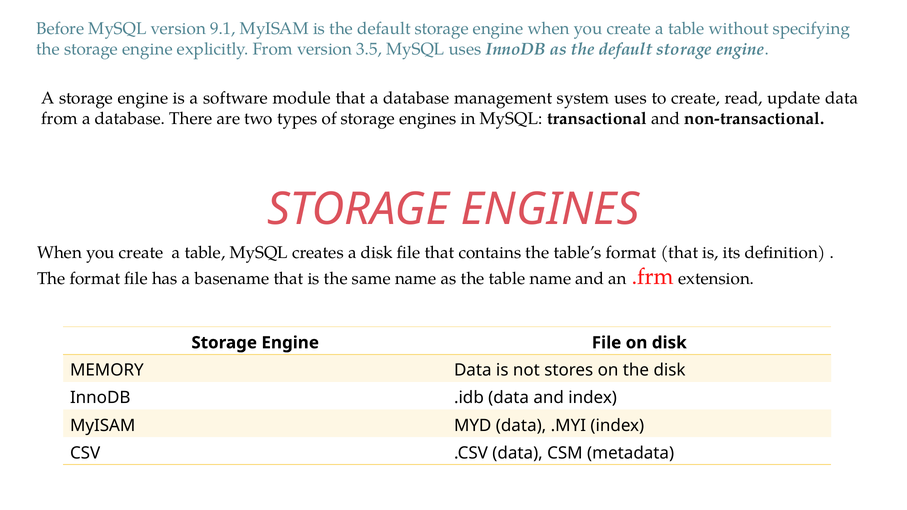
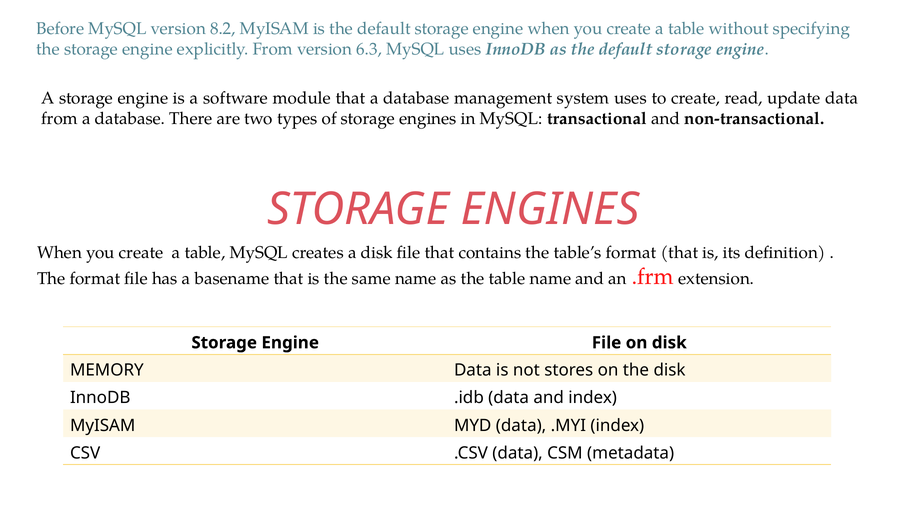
9.1: 9.1 -> 8.2
3.5: 3.5 -> 6.3
